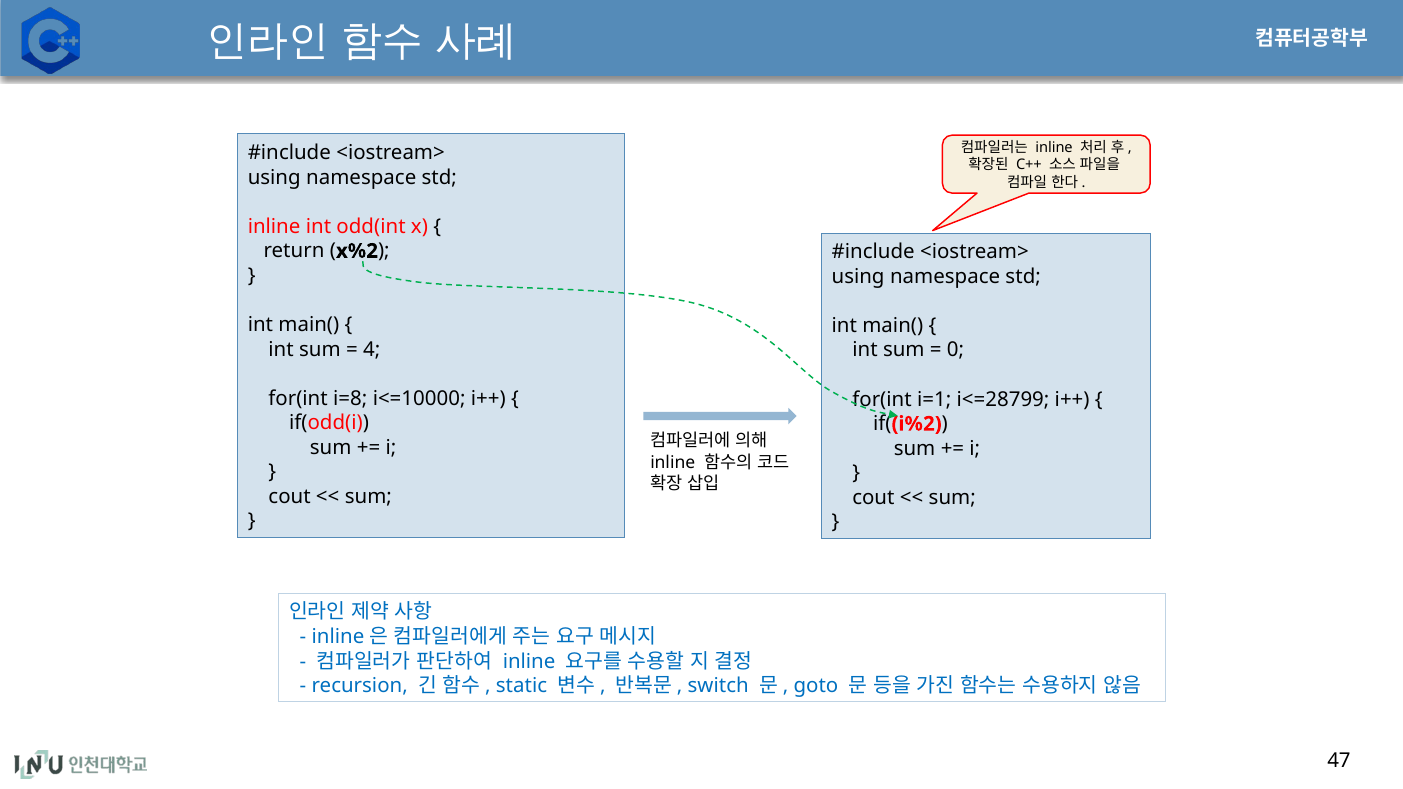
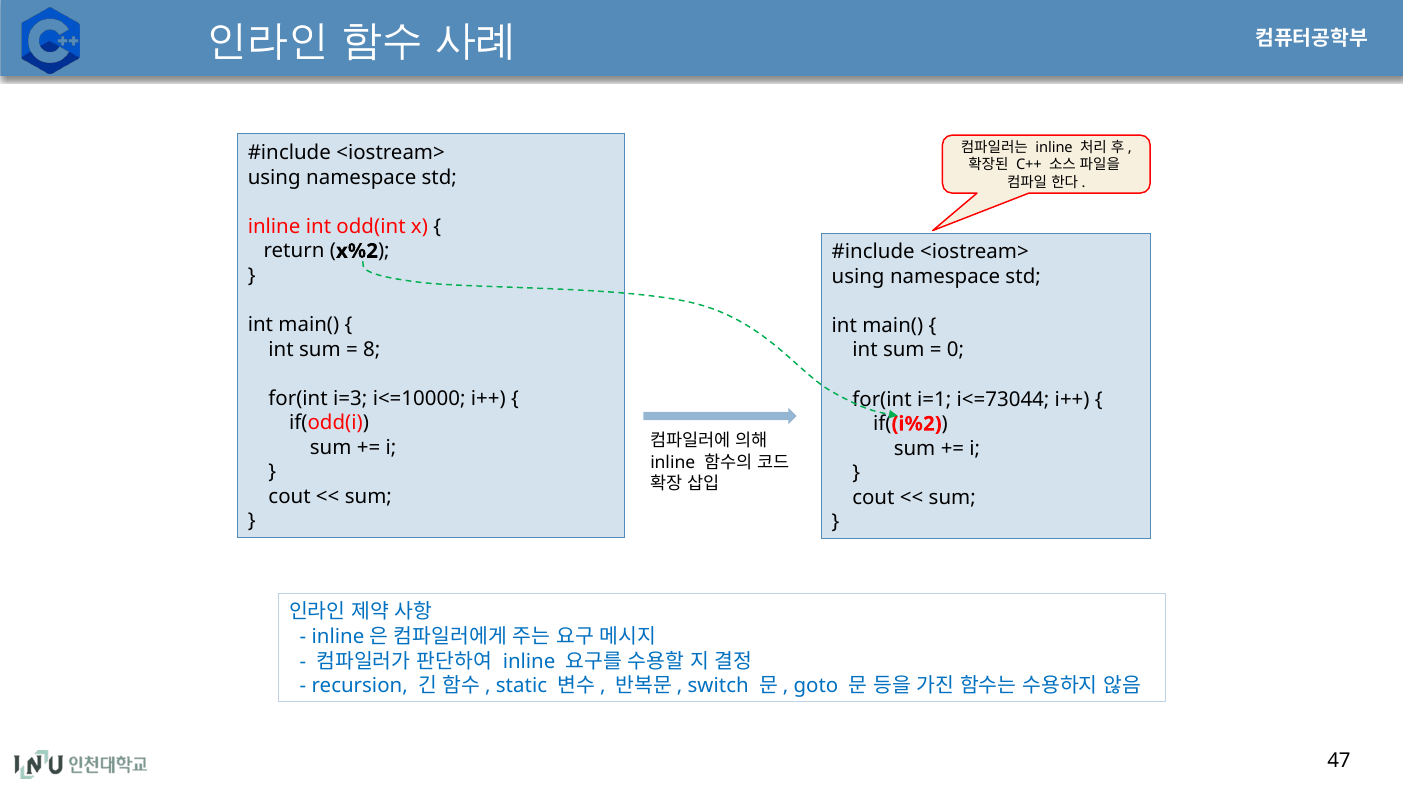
4: 4 -> 8
i=8: i=8 -> i=3
i<=28799: i<=28799 -> i<=73044
